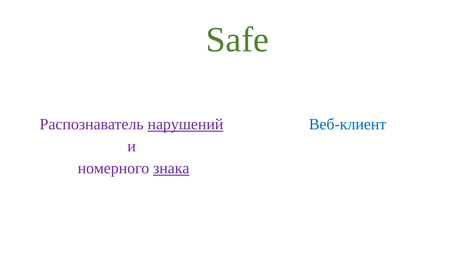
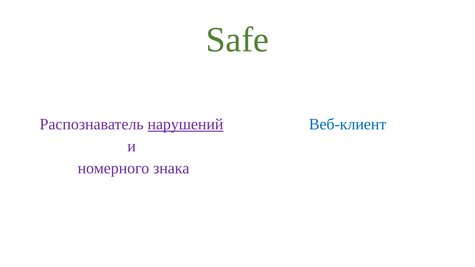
знака underline: present -> none
